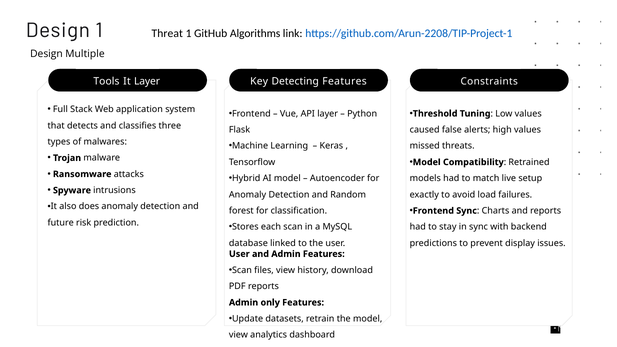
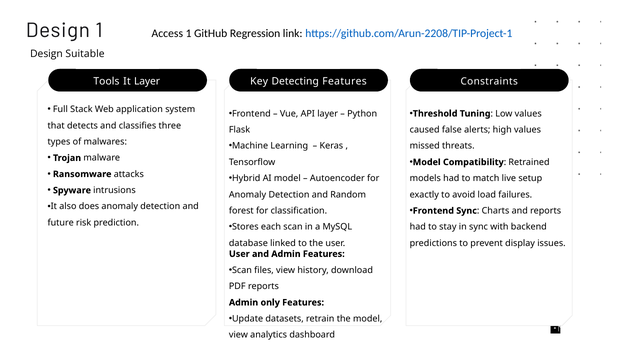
Threat: Threat -> Access
Algorithms: Algorithms -> Regression
Multiple: Multiple -> Suitable
